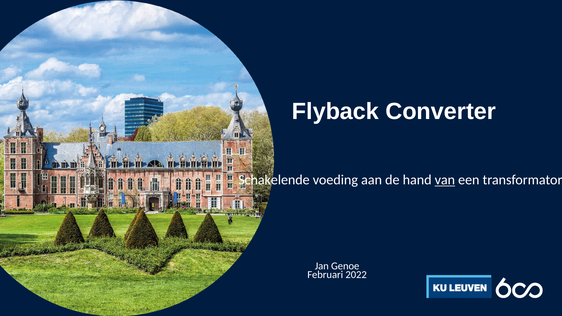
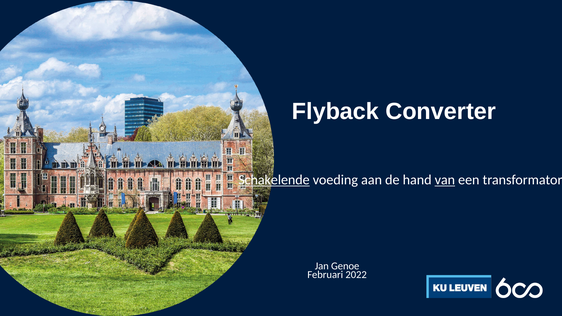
Schakelende underline: none -> present
